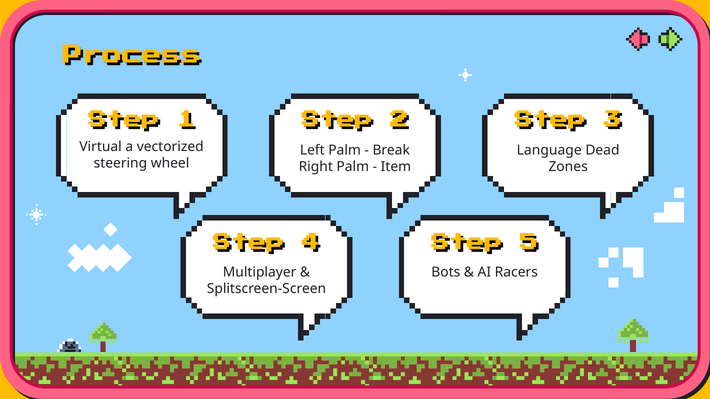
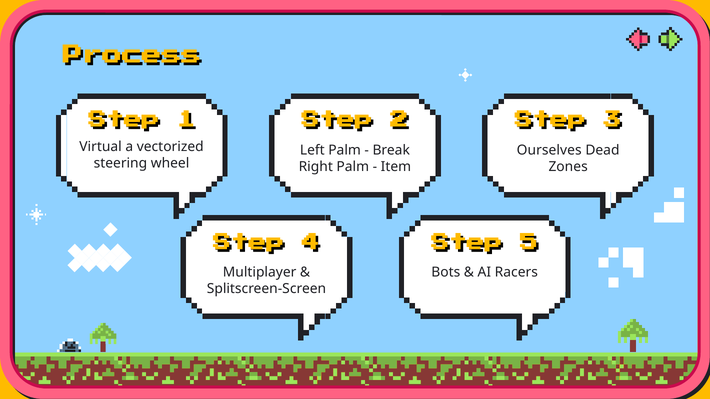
Language: Language -> Ourselves
